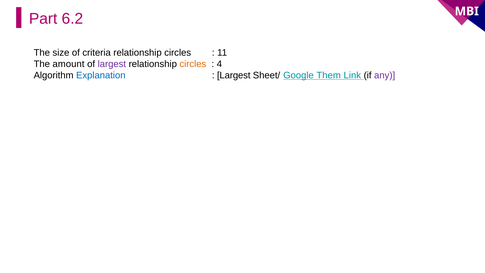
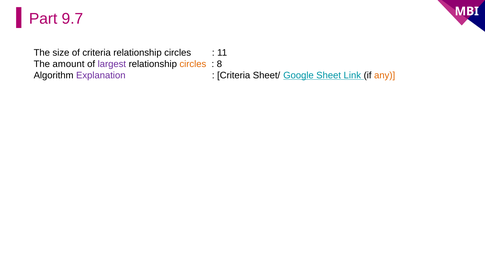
6.2: 6.2 -> 9.7
4: 4 -> 8
Explanation colour: blue -> purple
Largest at (234, 75): Largest -> Criteria
Them: Them -> Sheet
any colour: purple -> orange
